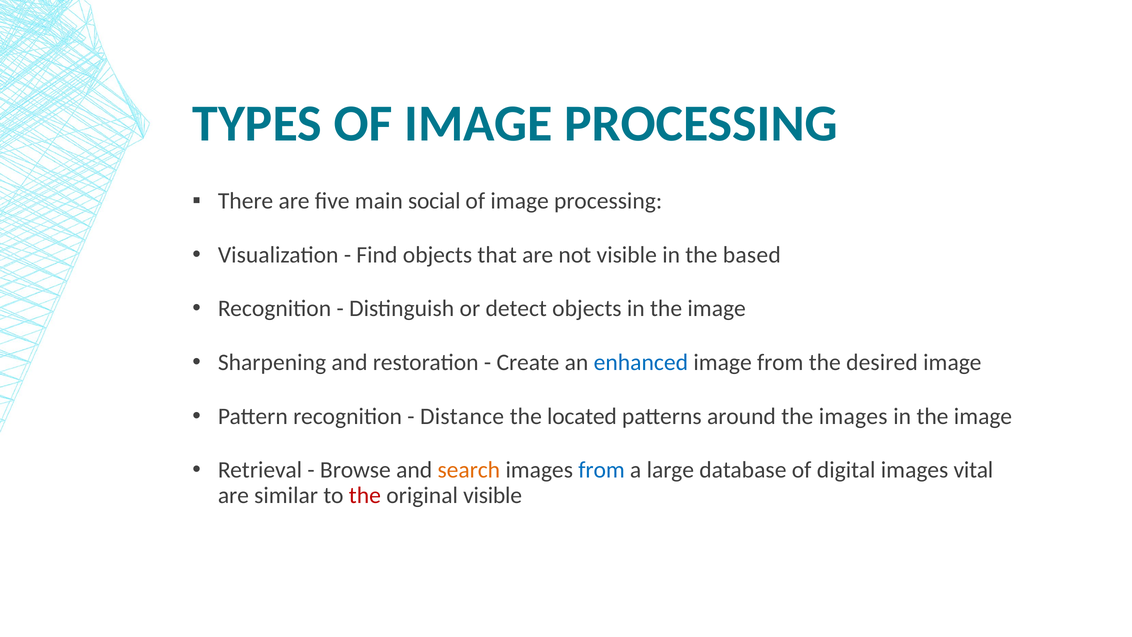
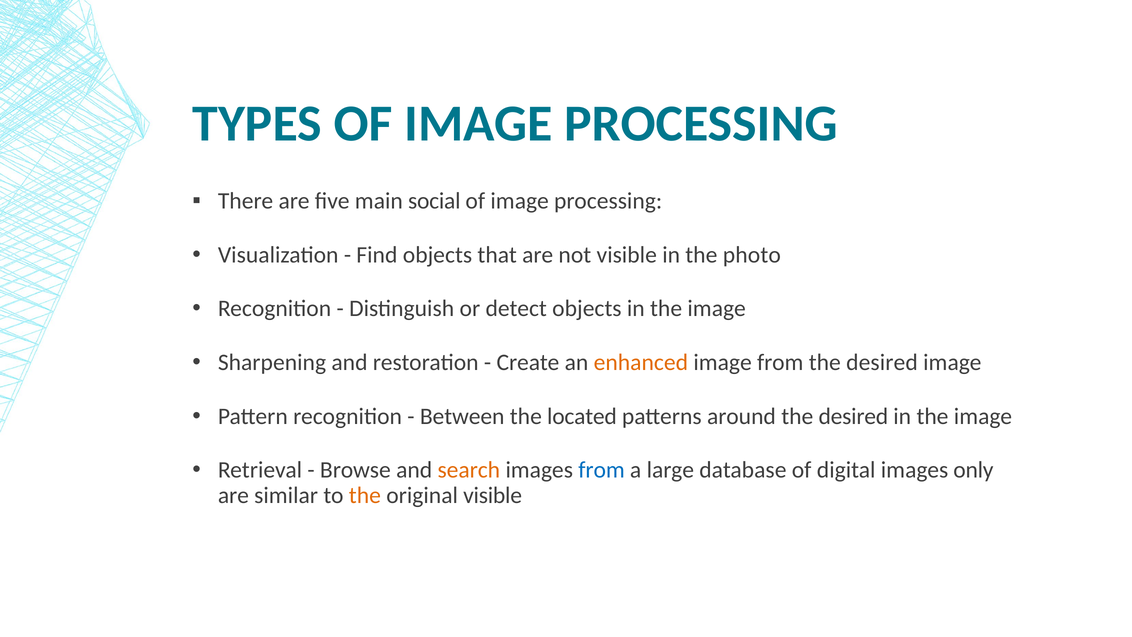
based: based -> photo
enhanced colour: blue -> orange
Distance: Distance -> Between
around the images: images -> desired
vital: vital -> only
the at (365, 495) colour: red -> orange
